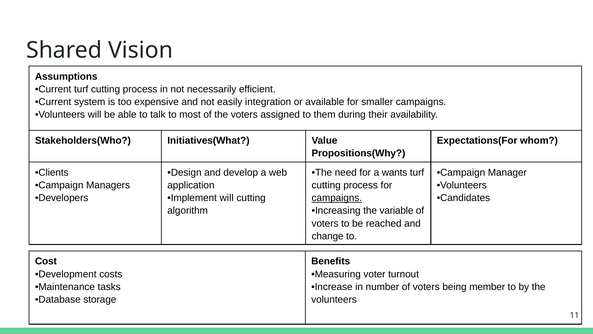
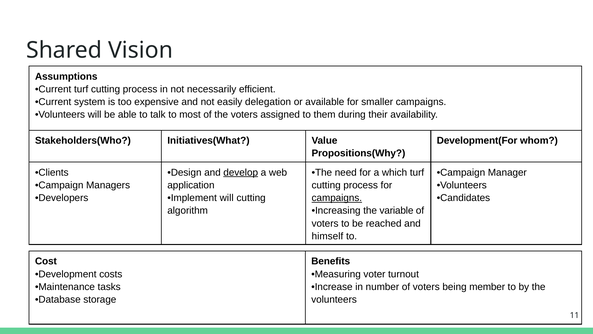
integration: integration -> delegation
Expectations(For: Expectations(For -> Development(For
develop underline: none -> present
wants: wants -> which
change: change -> himself
